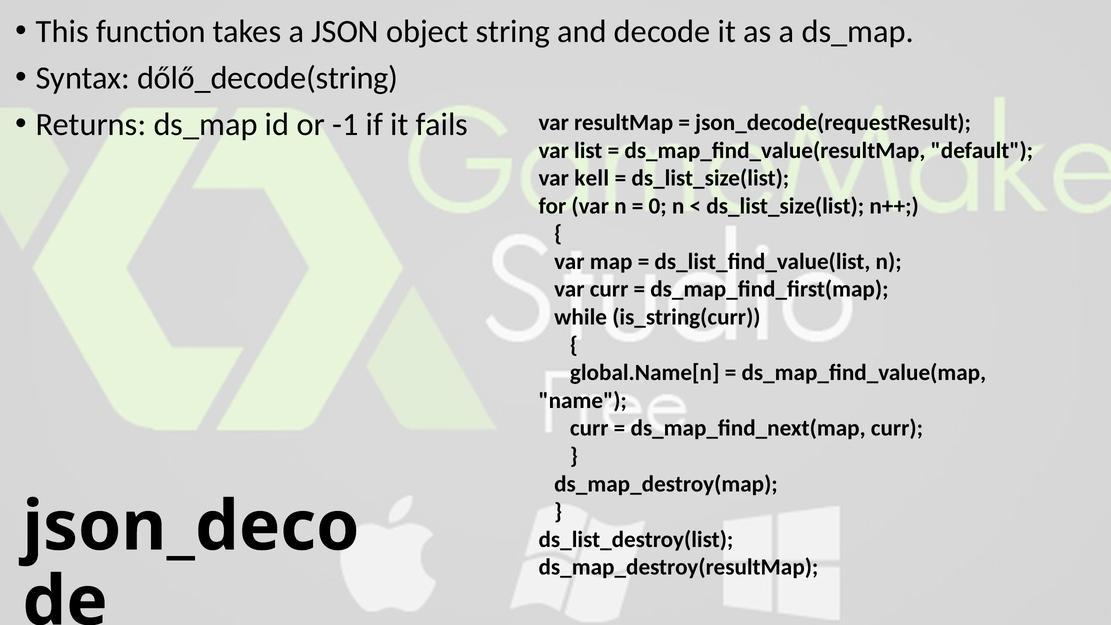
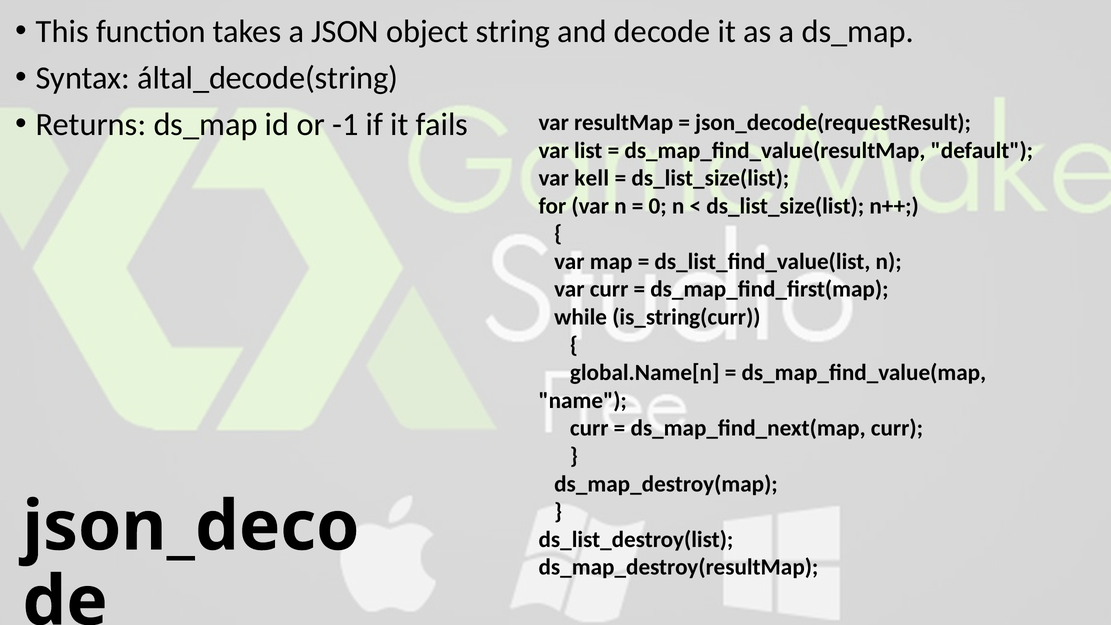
dőlő_decode(string: dőlő_decode(string -> által_decode(string
